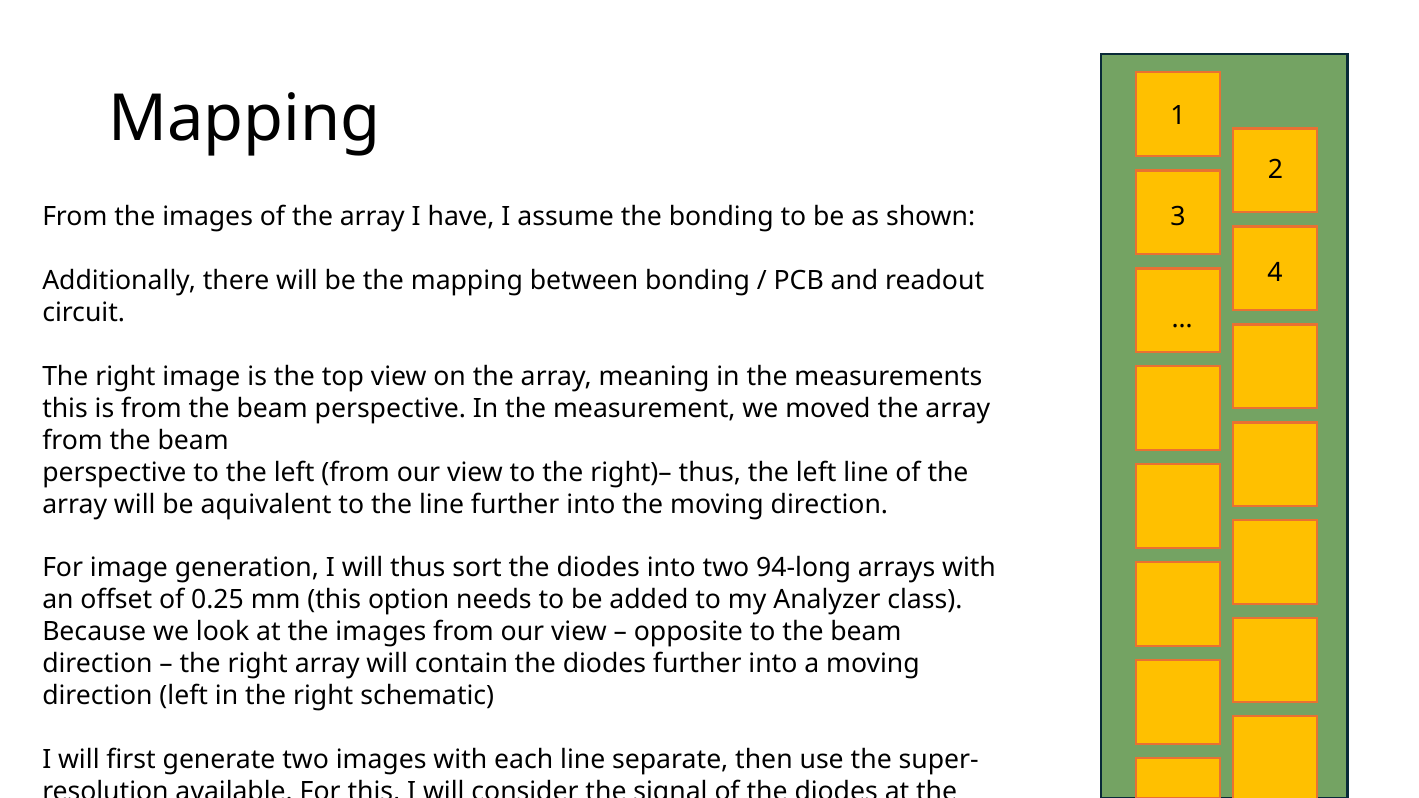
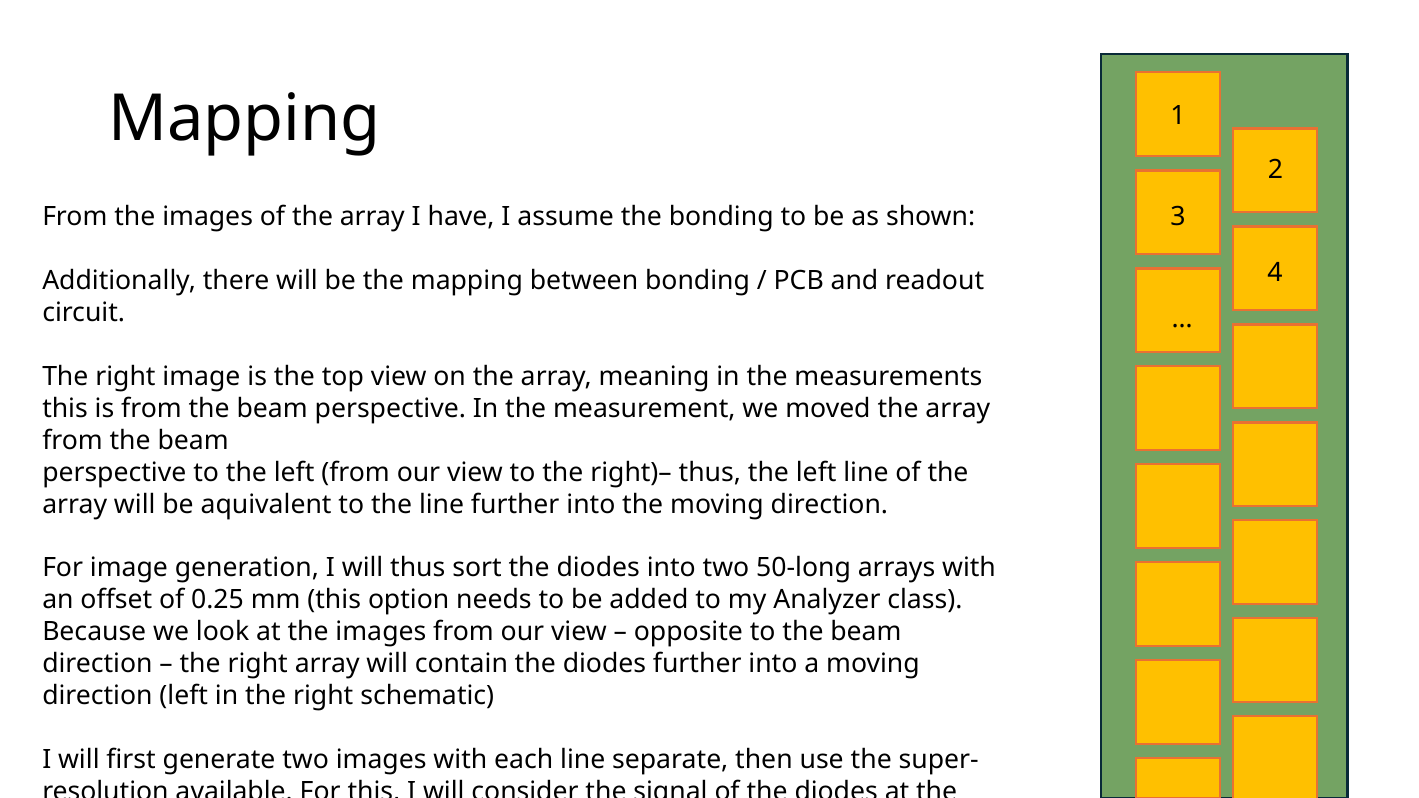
94-long: 94-long -> 50-long
